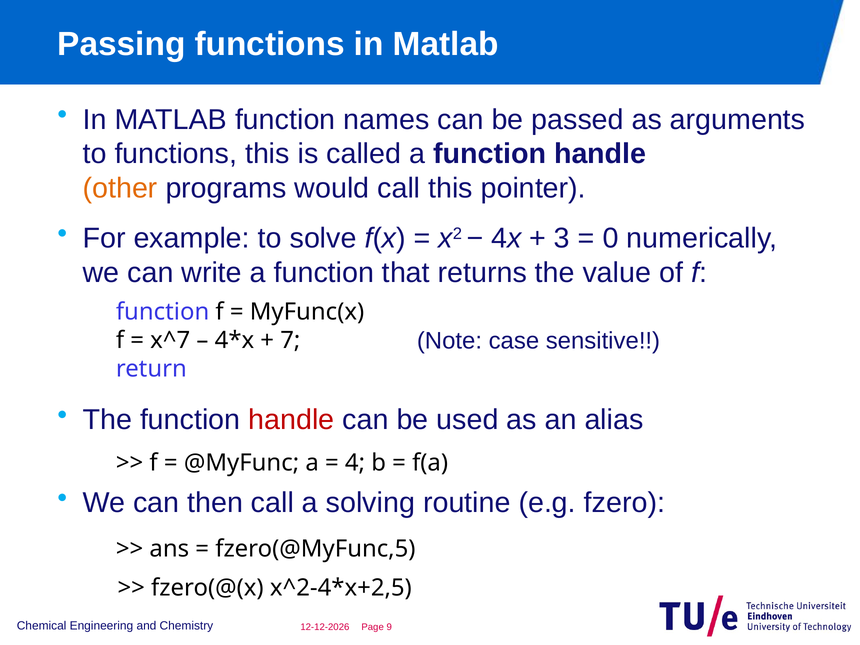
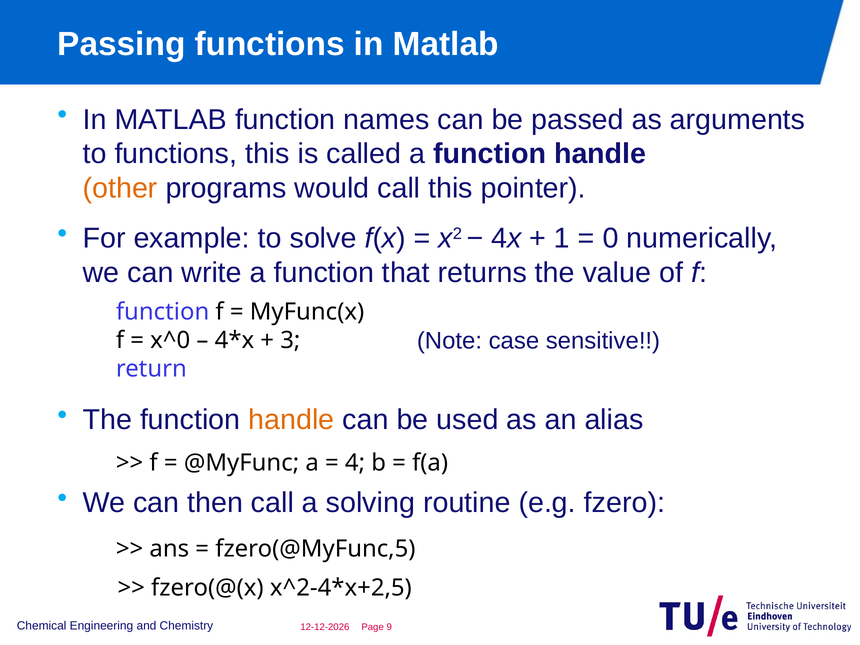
3: 3 -> 1
x^7: x^7 -> x^0
7: 7 -> 3
handle at (291, 420) colour: red -> orange
